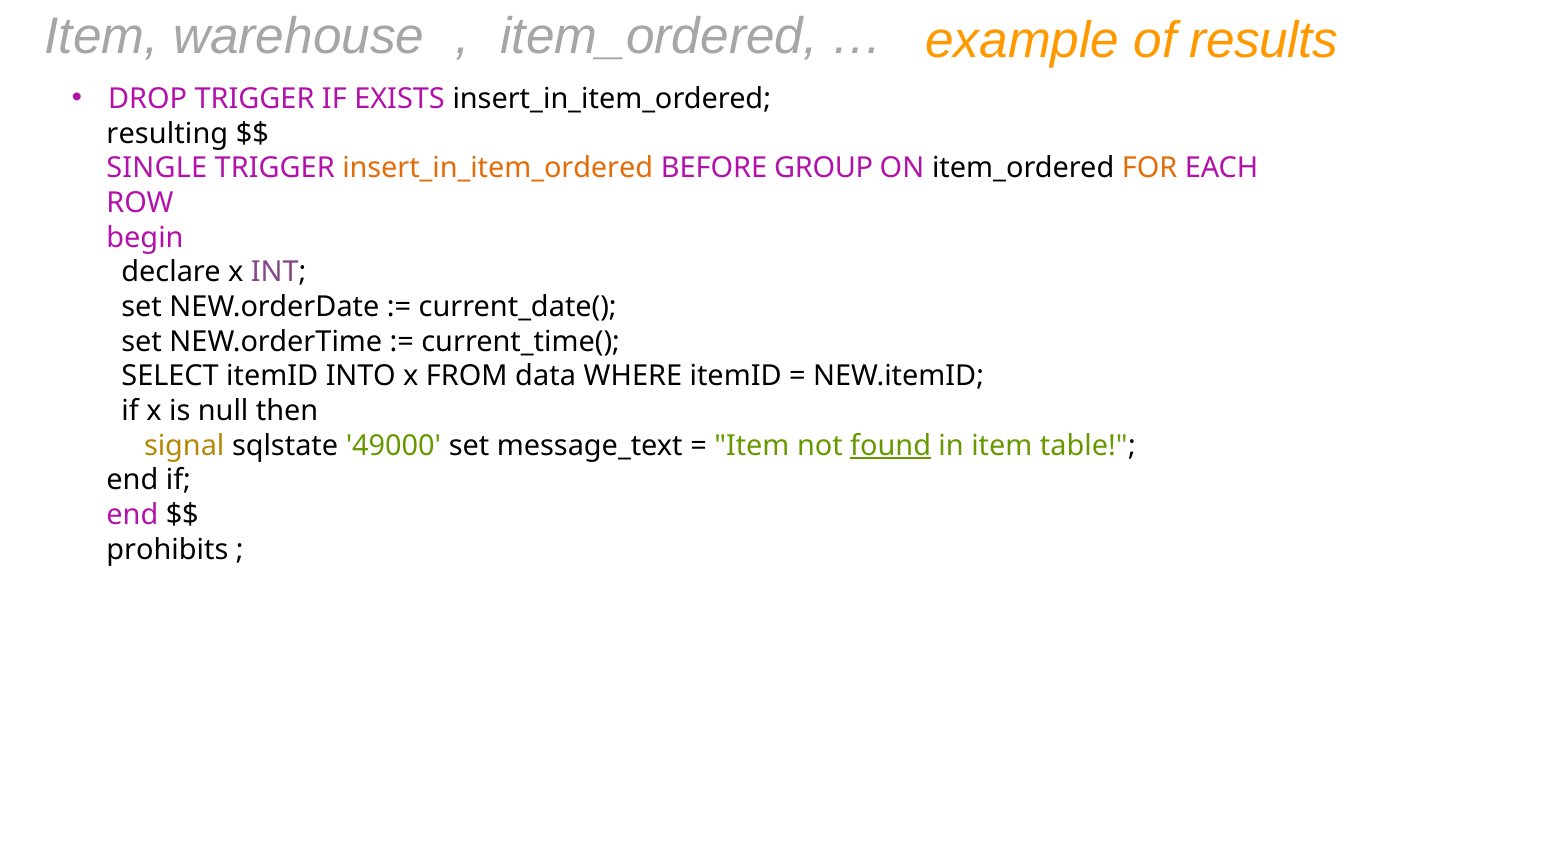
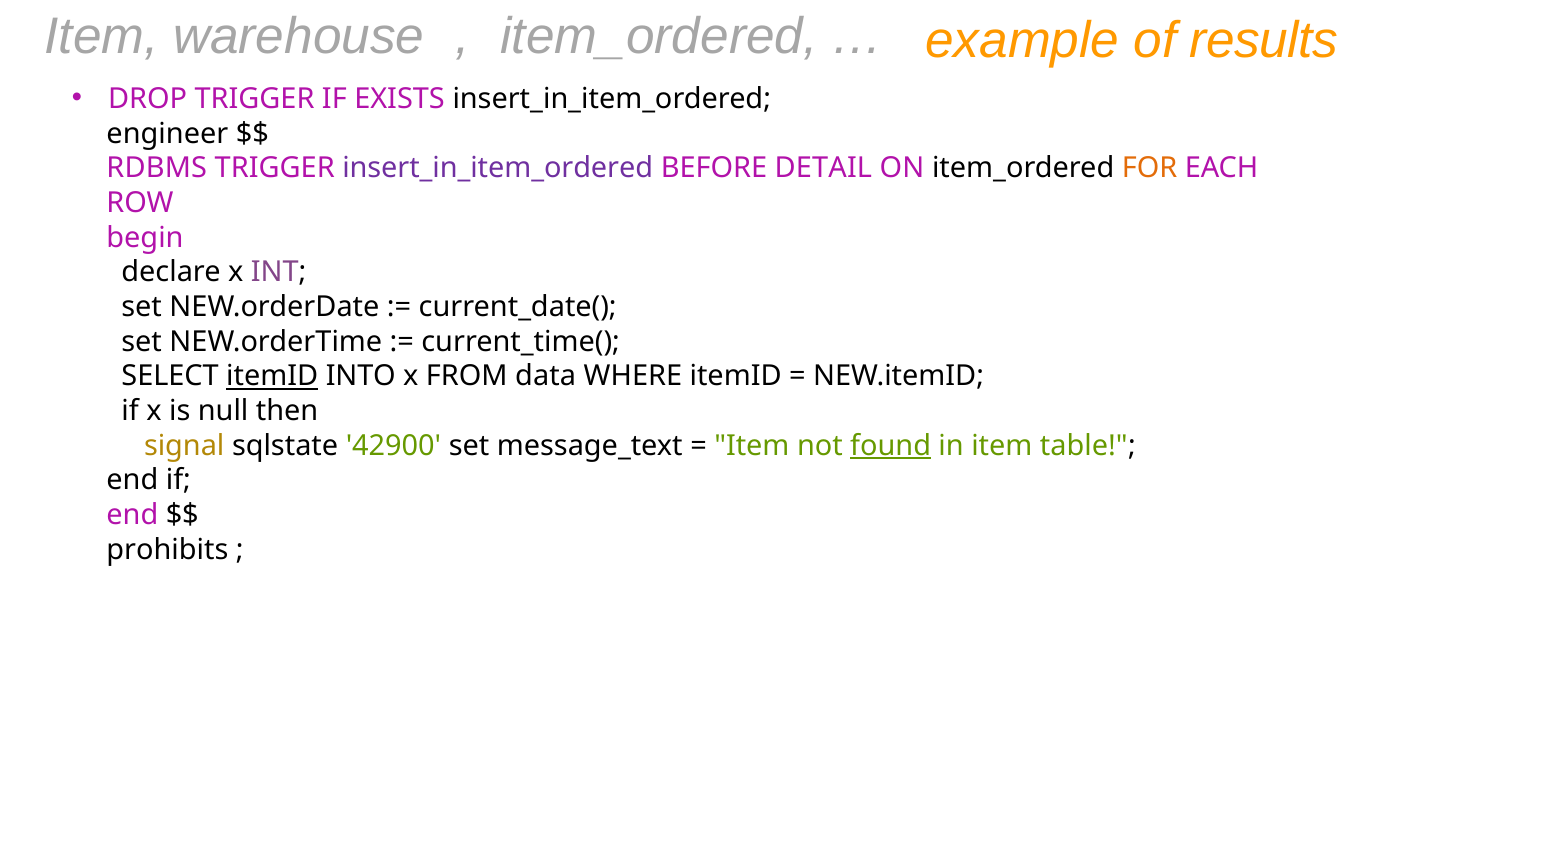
resulting: resulting -> engineer
SINGLE: SINGLE -> RDBMS
insert_in_item_ordered at (498, 168) colour: orange -> purple
GROUP: GROUP -> DETAIL
itemID at (272, 376) underline: none -> present
49000: 49000 -> 42900
